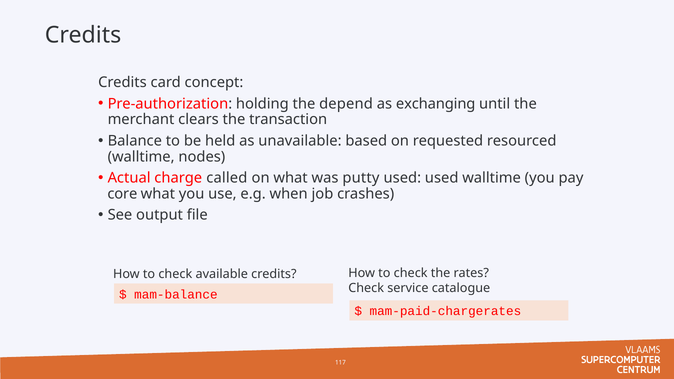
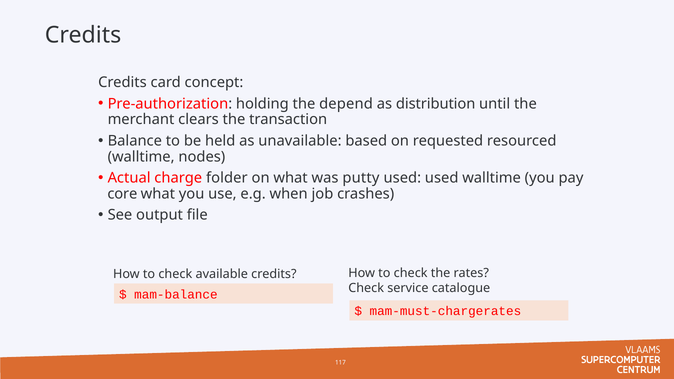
exchanging: exchanging -> distribution
called: called -> folder
mam-paid-chargerates: mam-paid-chargerates -> mam-must-chargerates
